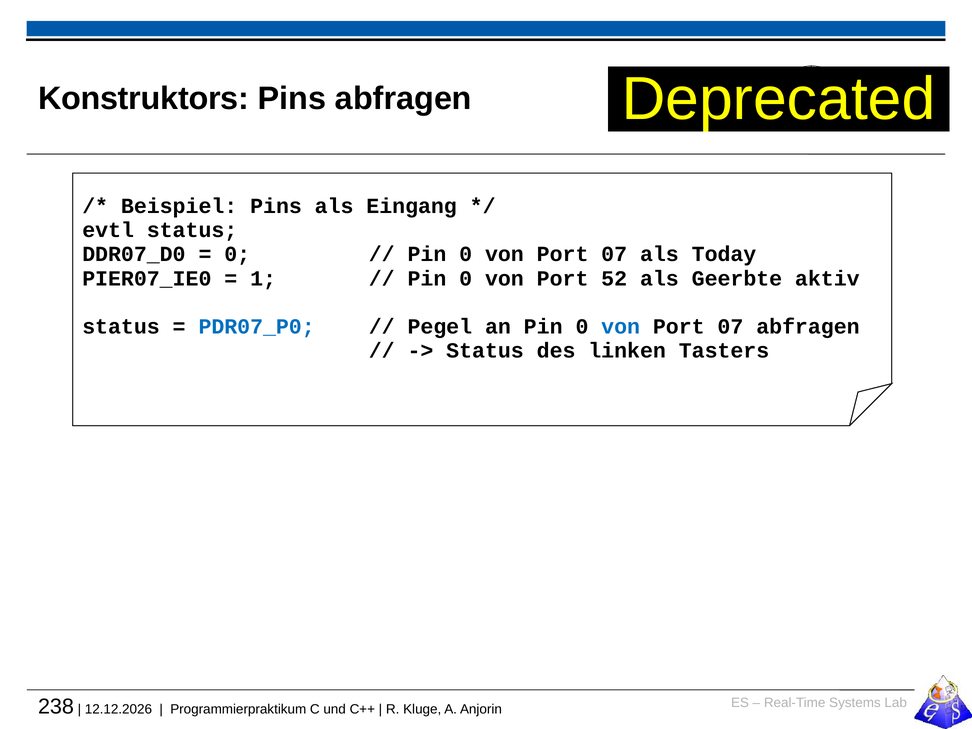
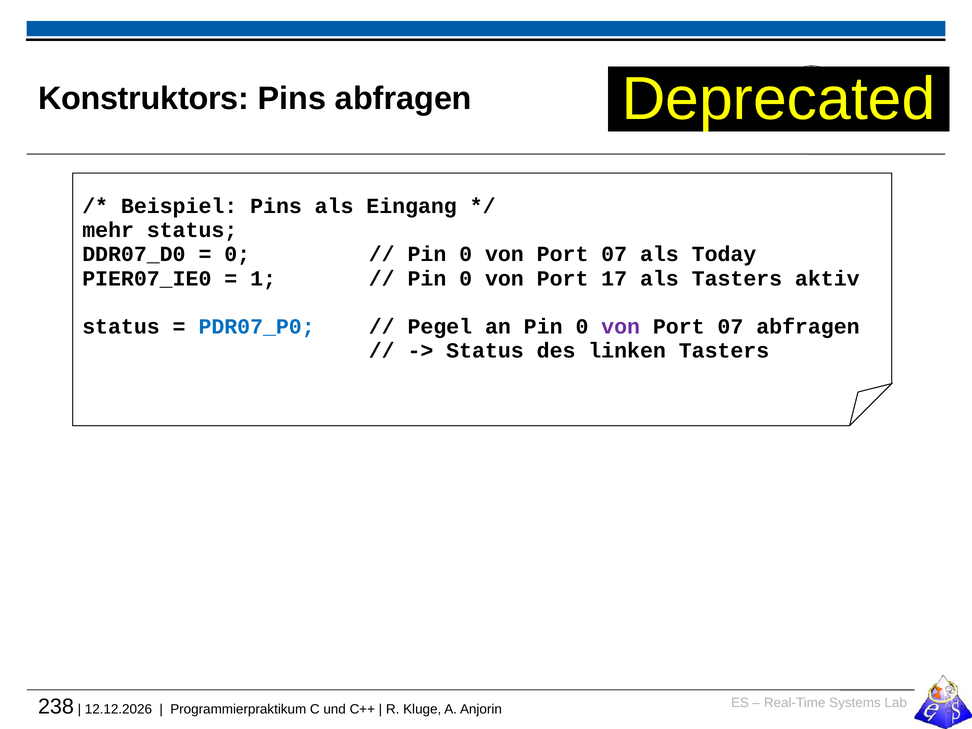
evtl: evtl -> mehr
52: 52 -> 17
als Geerbte: Geerbte -> Tasters
von at (621, 327) colour: blue -> purple
